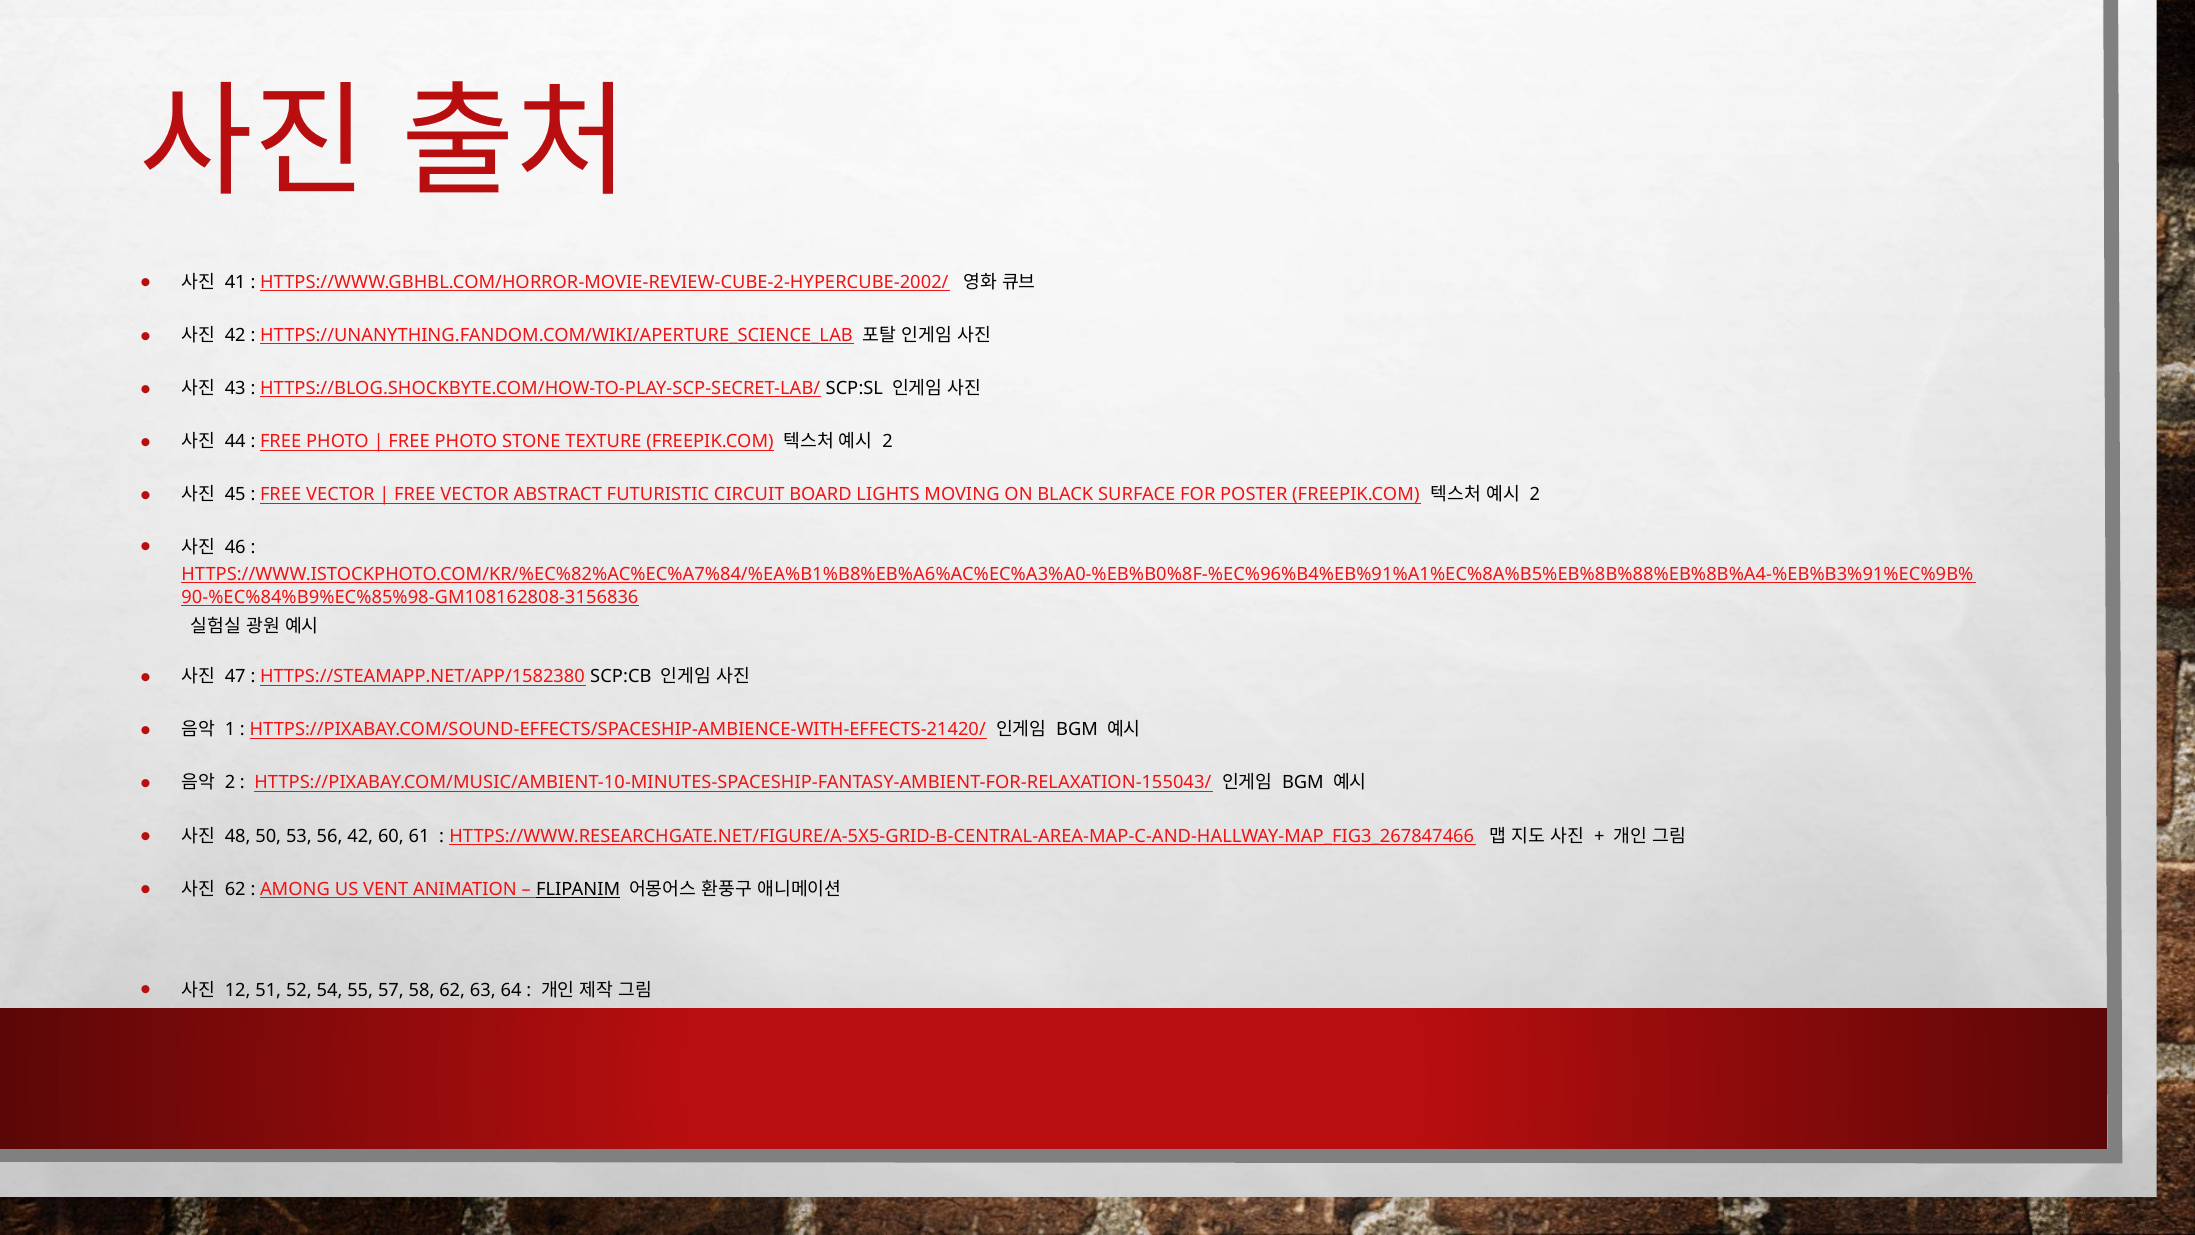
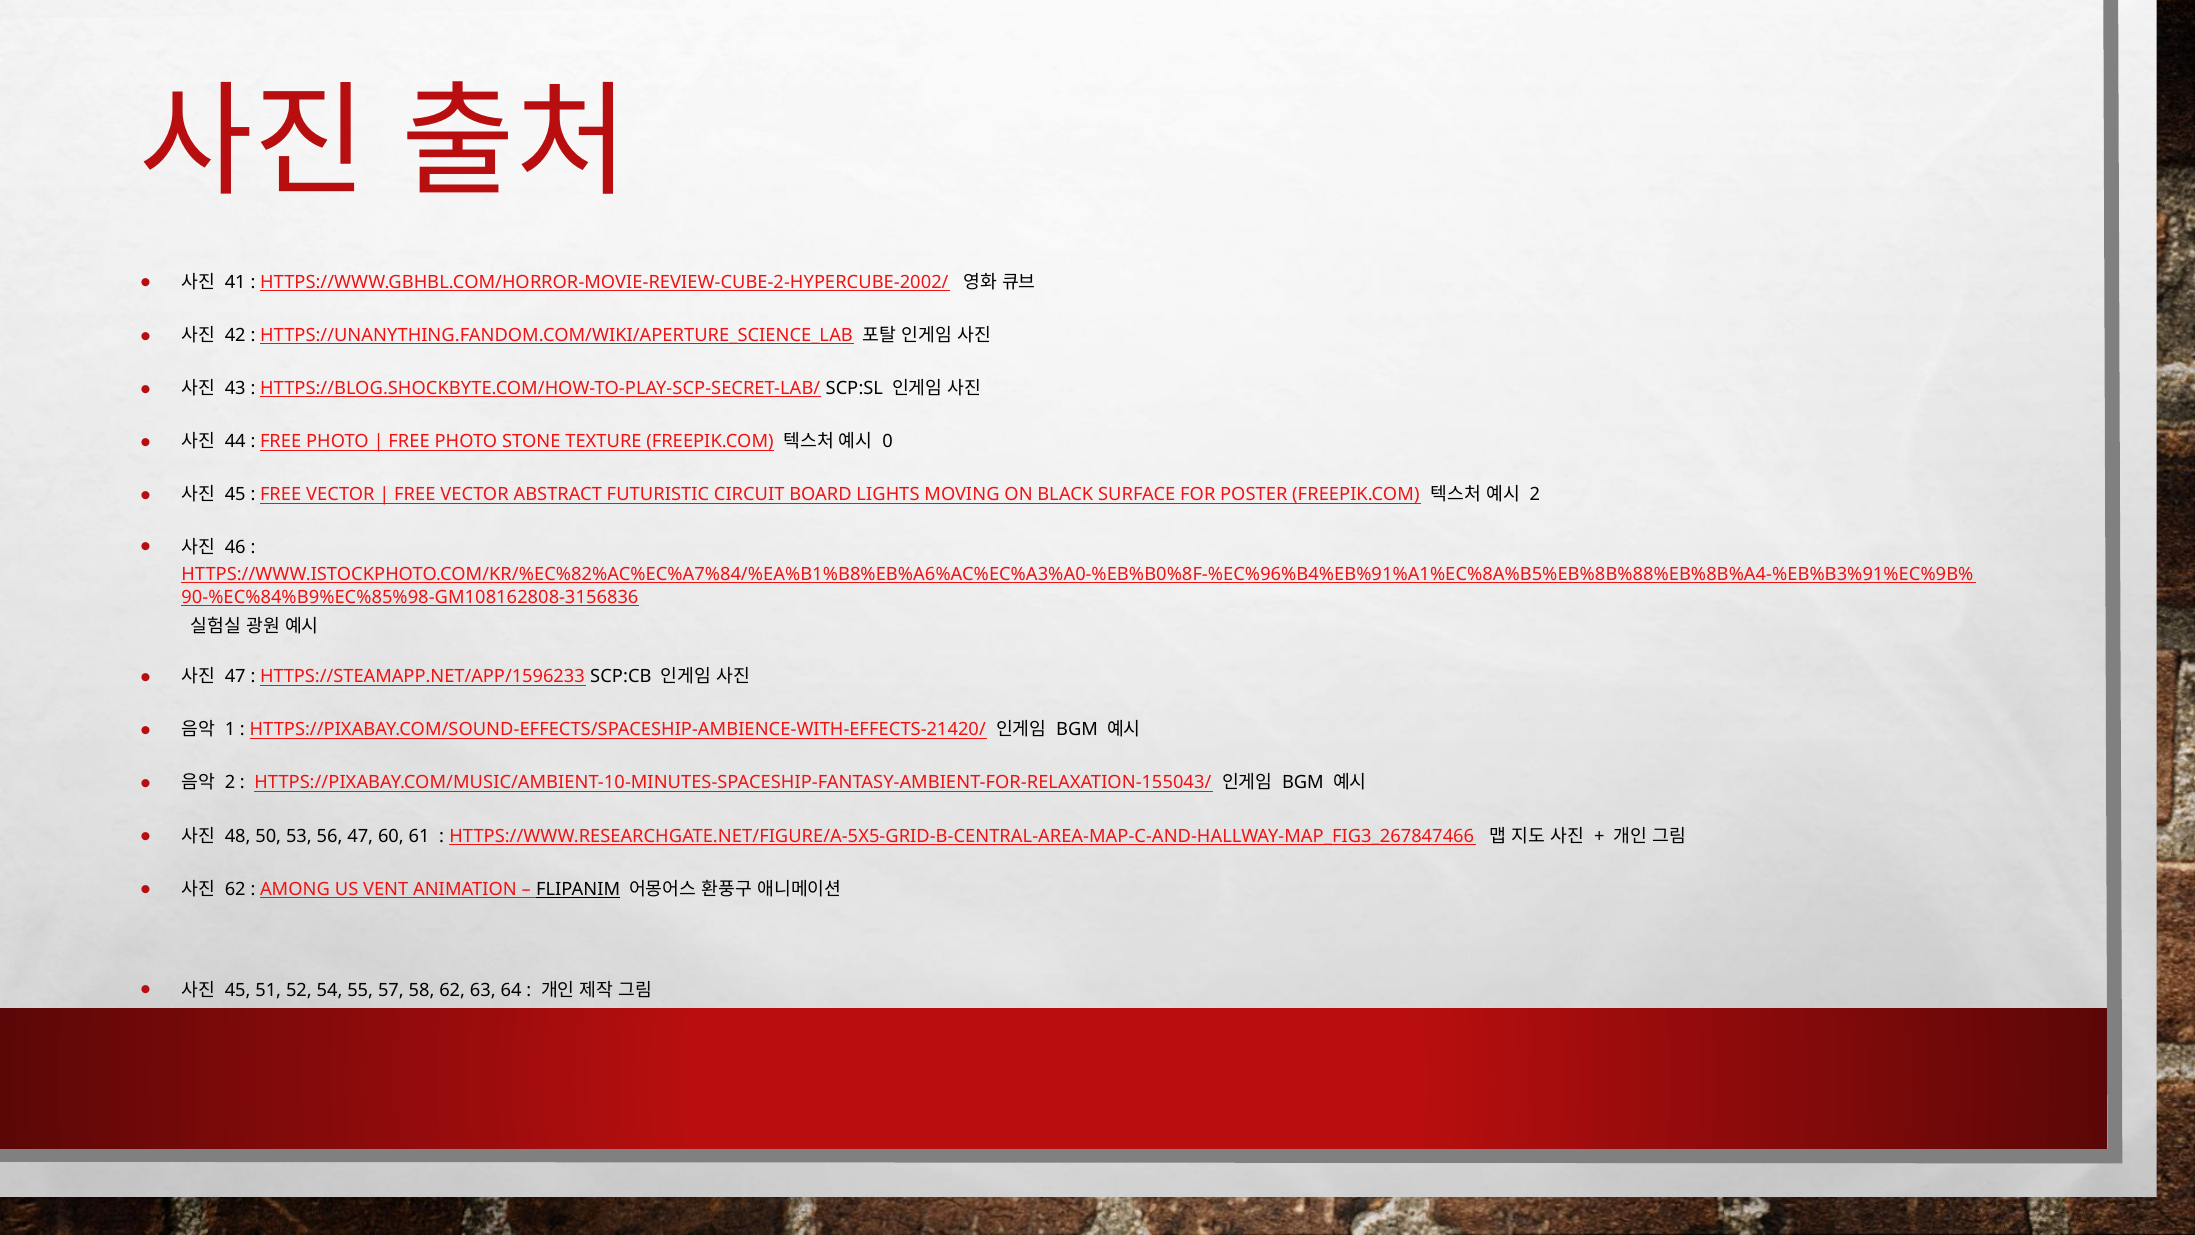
2 at (888, 442): 2 -> 0
HTTPS://STEAMAPP.NET/APP/1582380: HTTPS://STEAMAPP.NET/APP/1582380 -> HTTPS://STEAMAPP.NET/APP/1596233
56 42: 42 -> 47
12 at (238, 990): 12 -> 45
